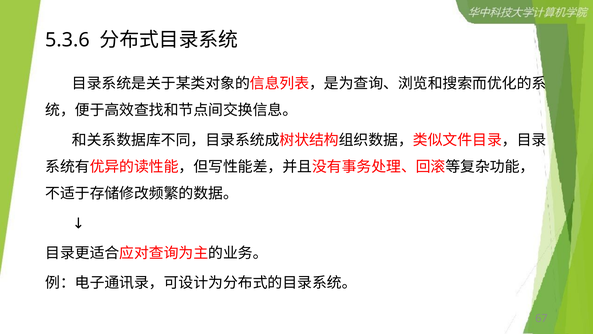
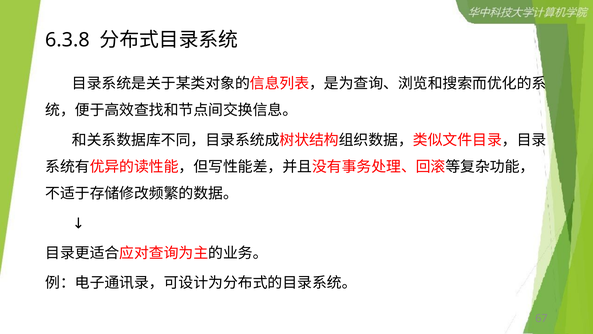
5.3.6: 5.3.6 -> 6.3.8
